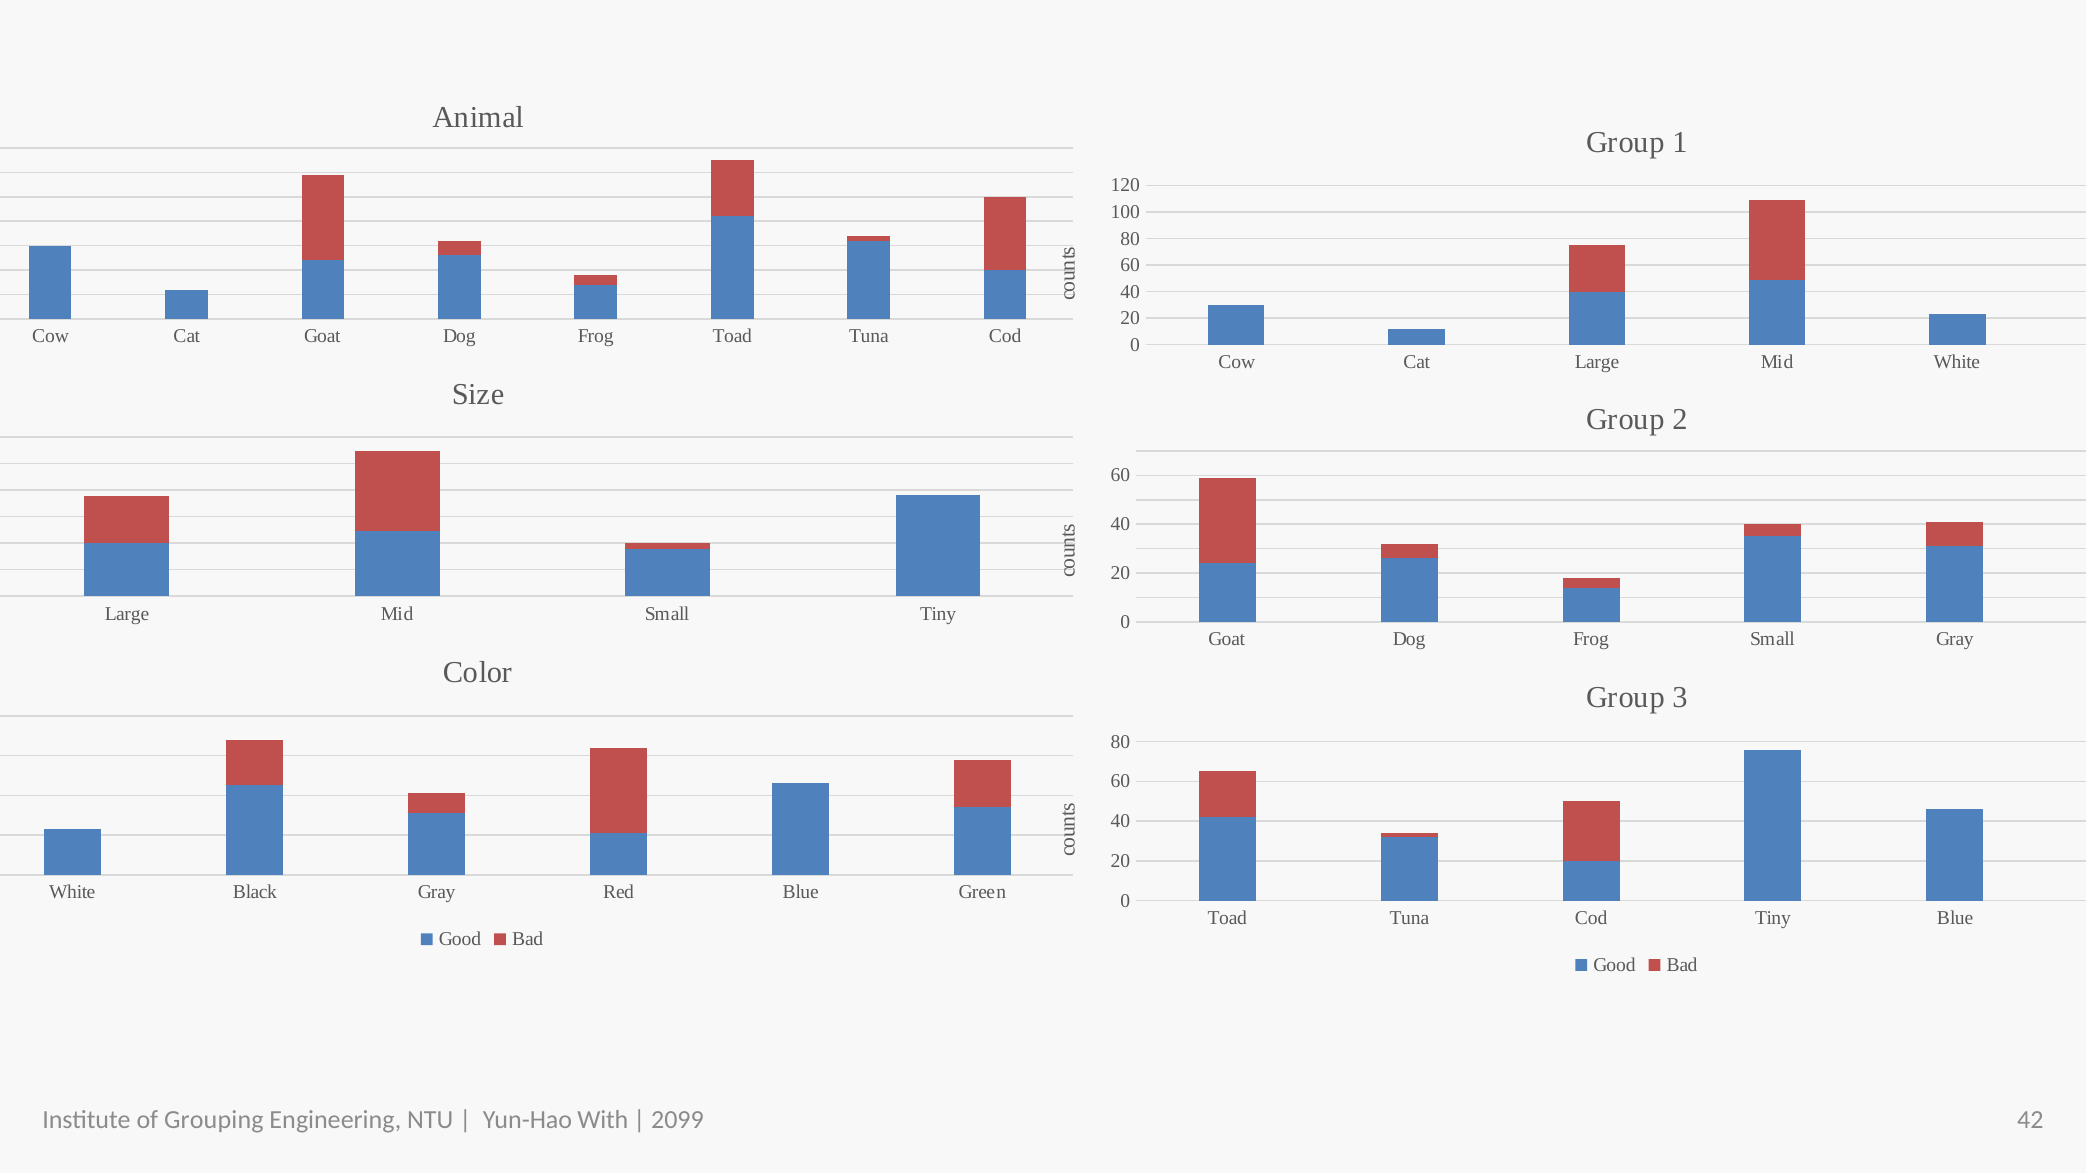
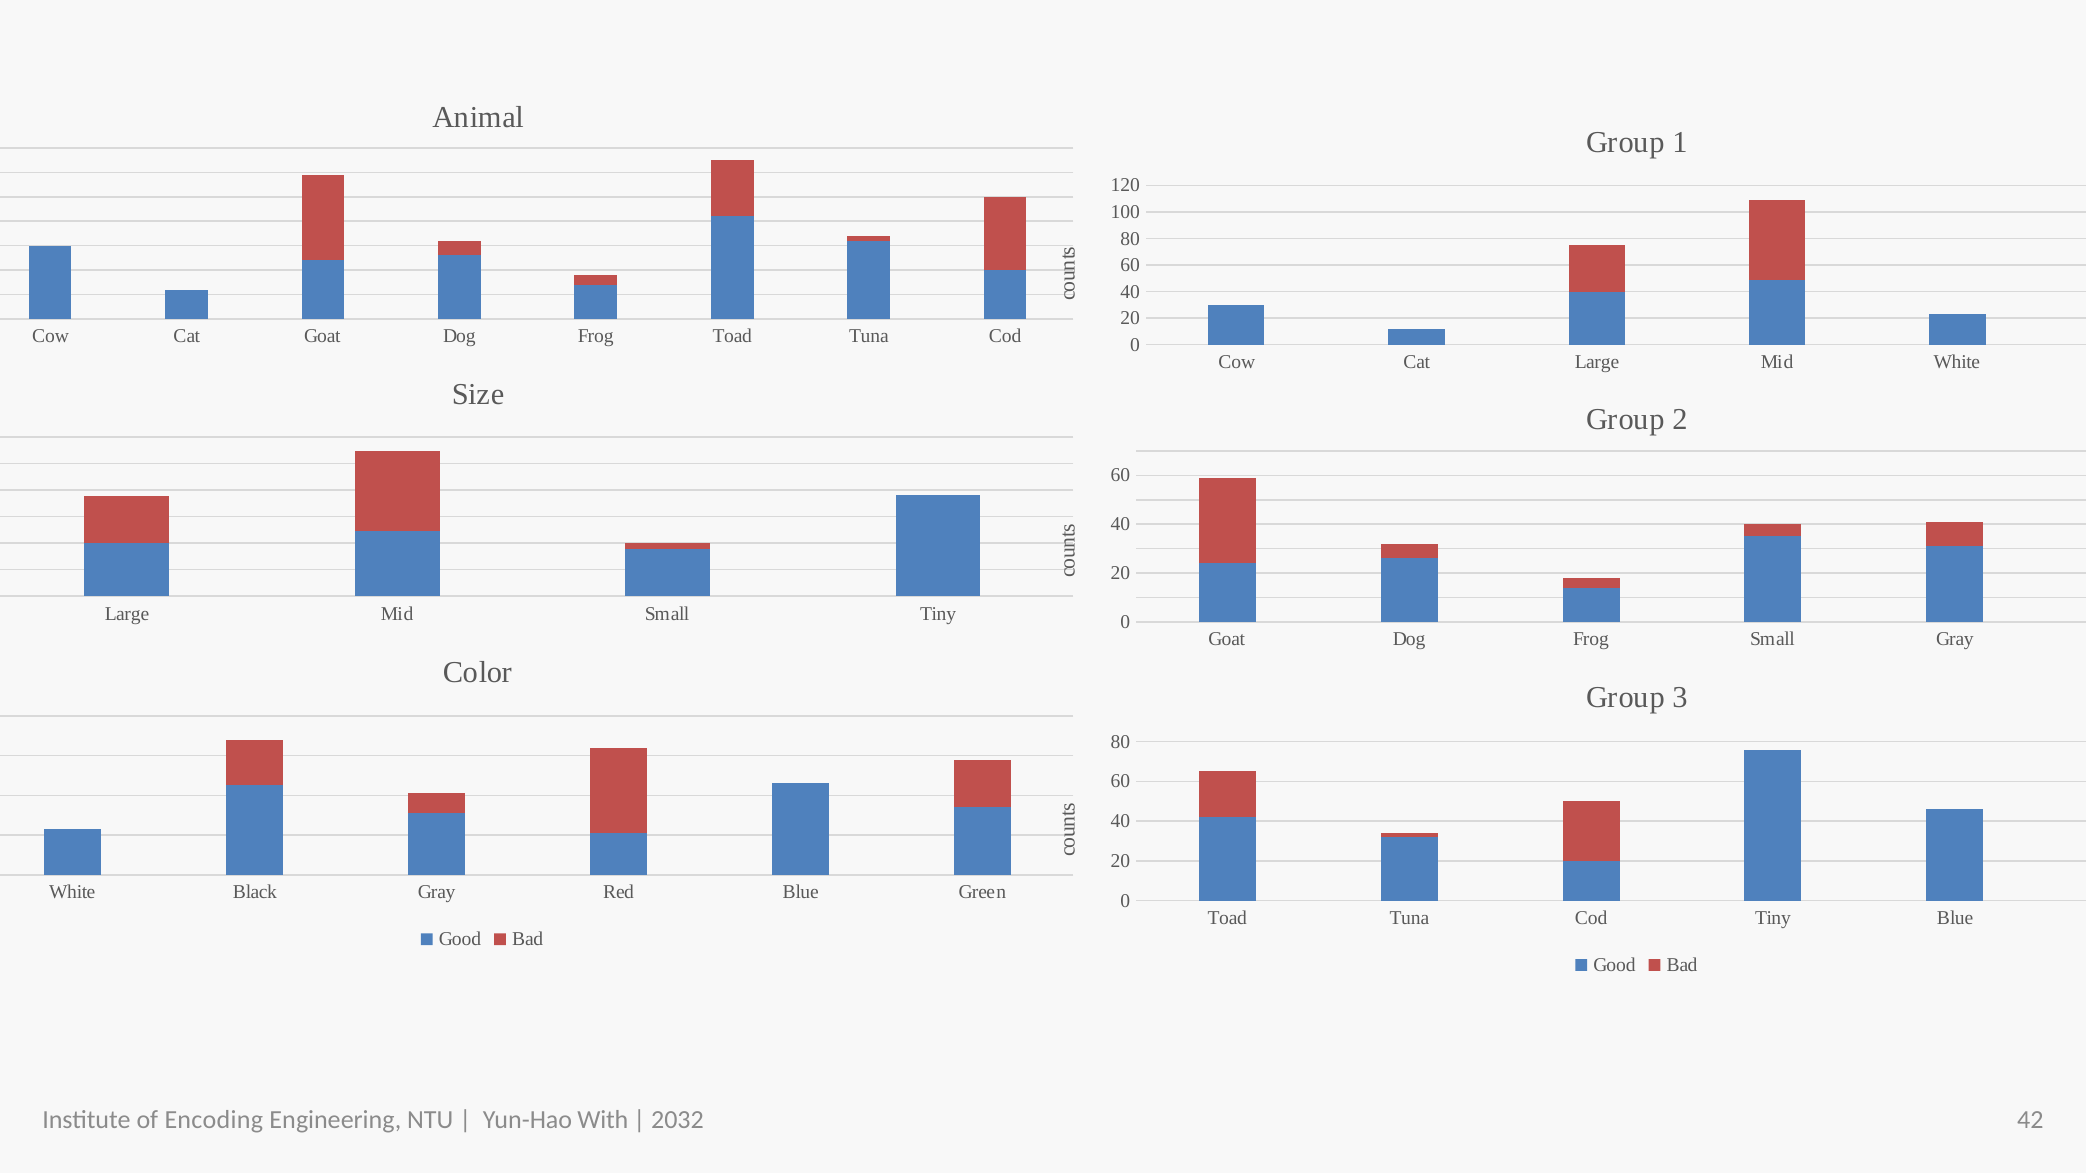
Grouping: Grouping -> Encoding
2099: 2099 -> 2032
